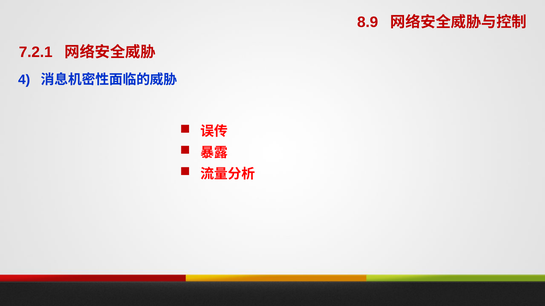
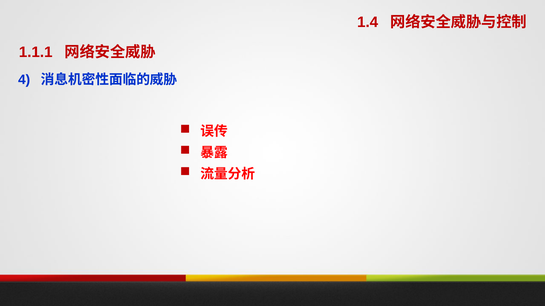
8.9: 8.9 -> 1.4
7.2.1: 7.2.1 -> 1.1.1
